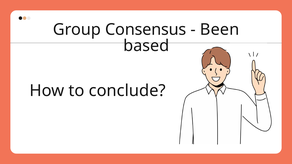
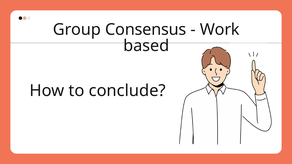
Been: Been -> Work
